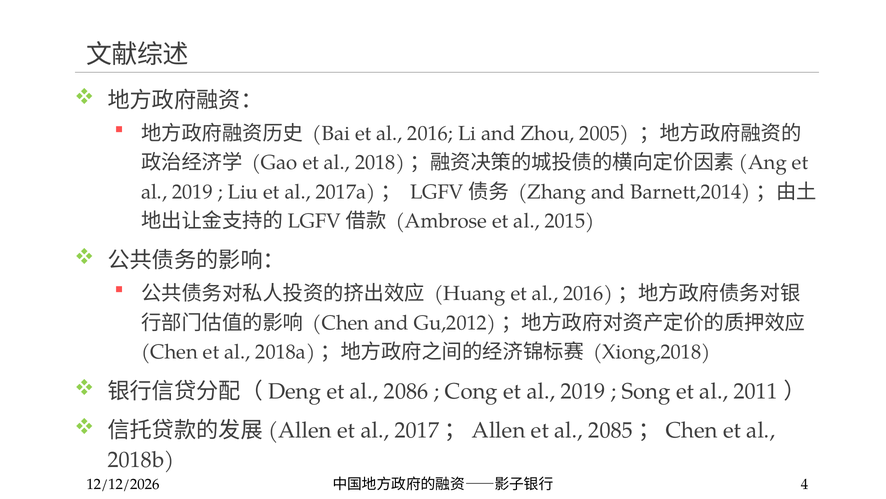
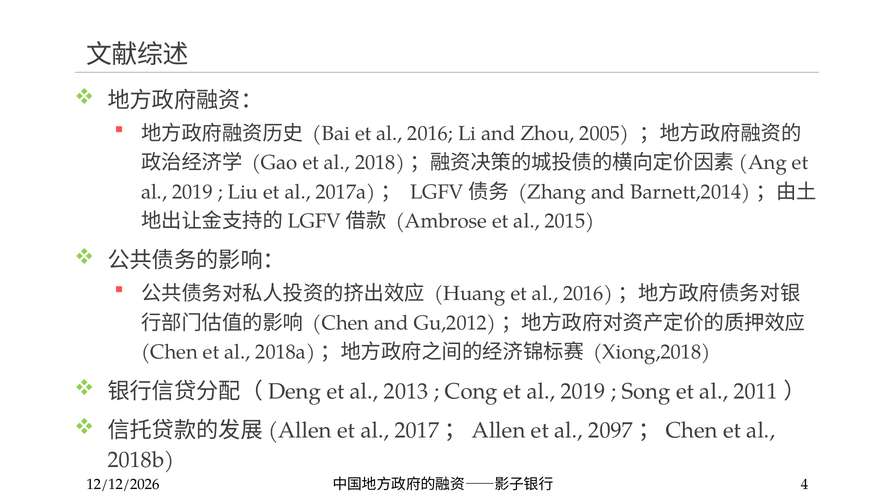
2086: 2086 -> 2013
2085: 2085 -> 2097
